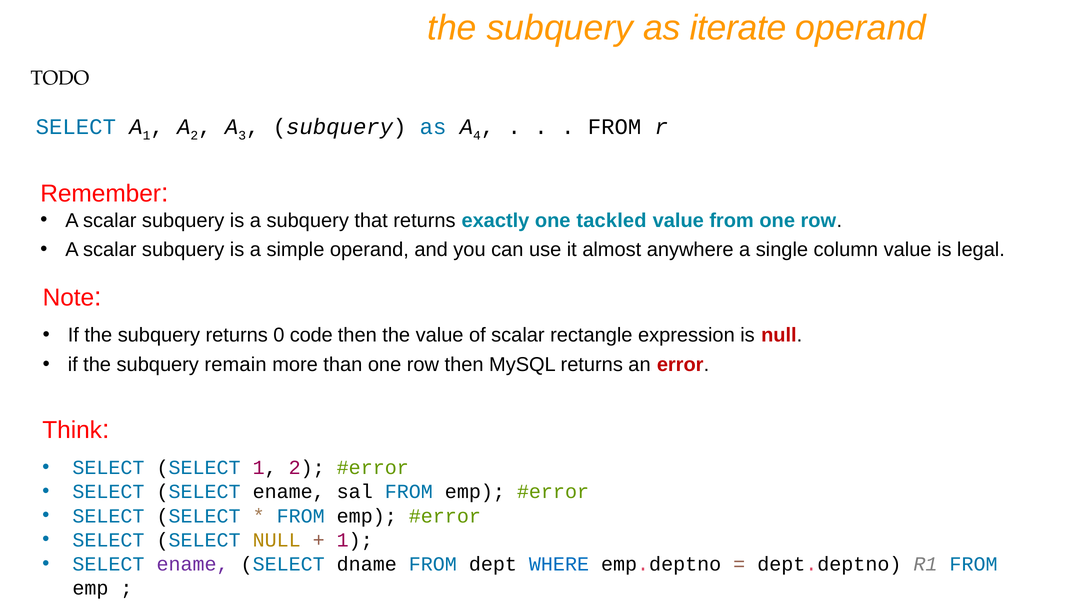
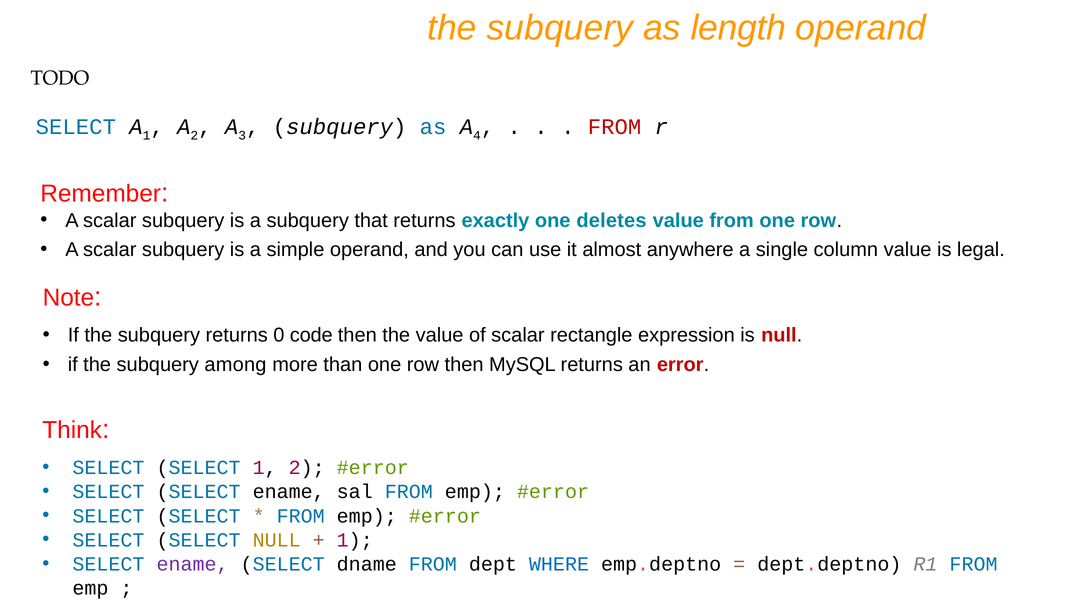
iterate: iterate -> length
FROM at (615, 127) colour: black -> red
tackled: tackled -> deletes
remain: remain -> among
